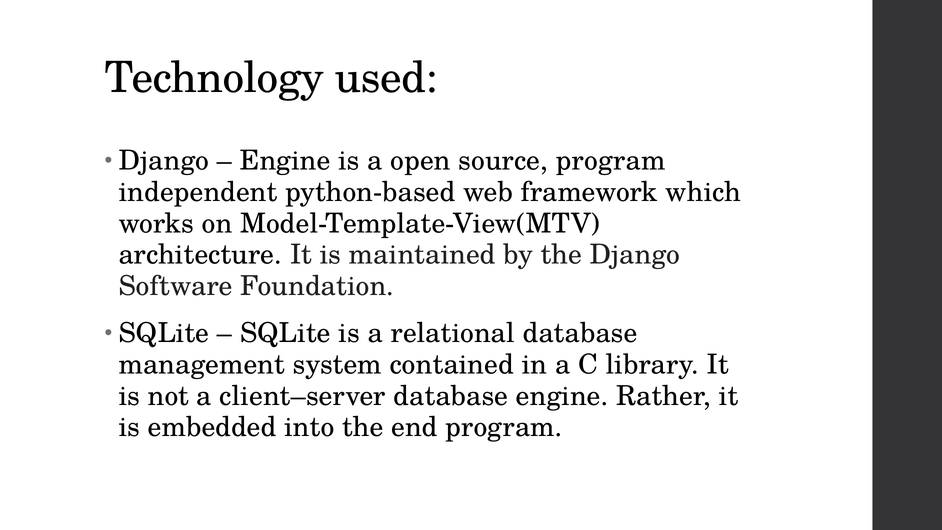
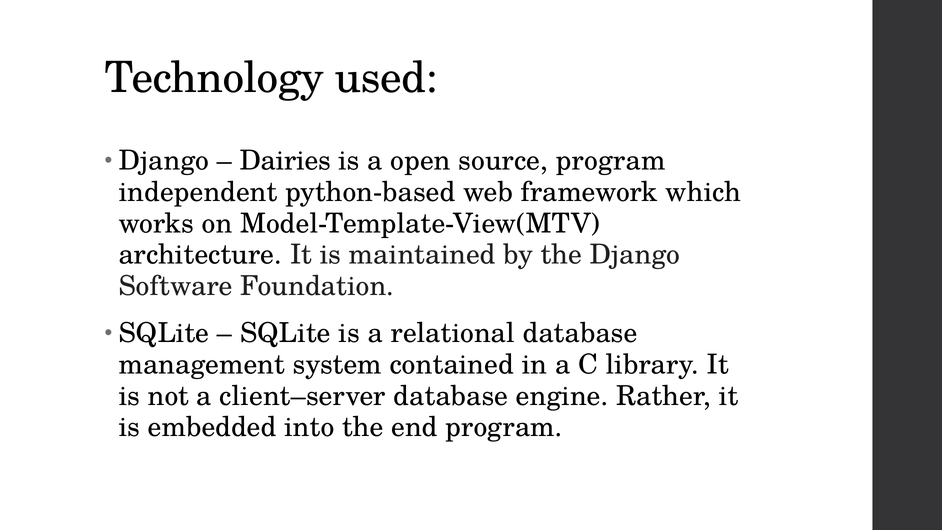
Engine at (285, 161): Engine -> Dairies
